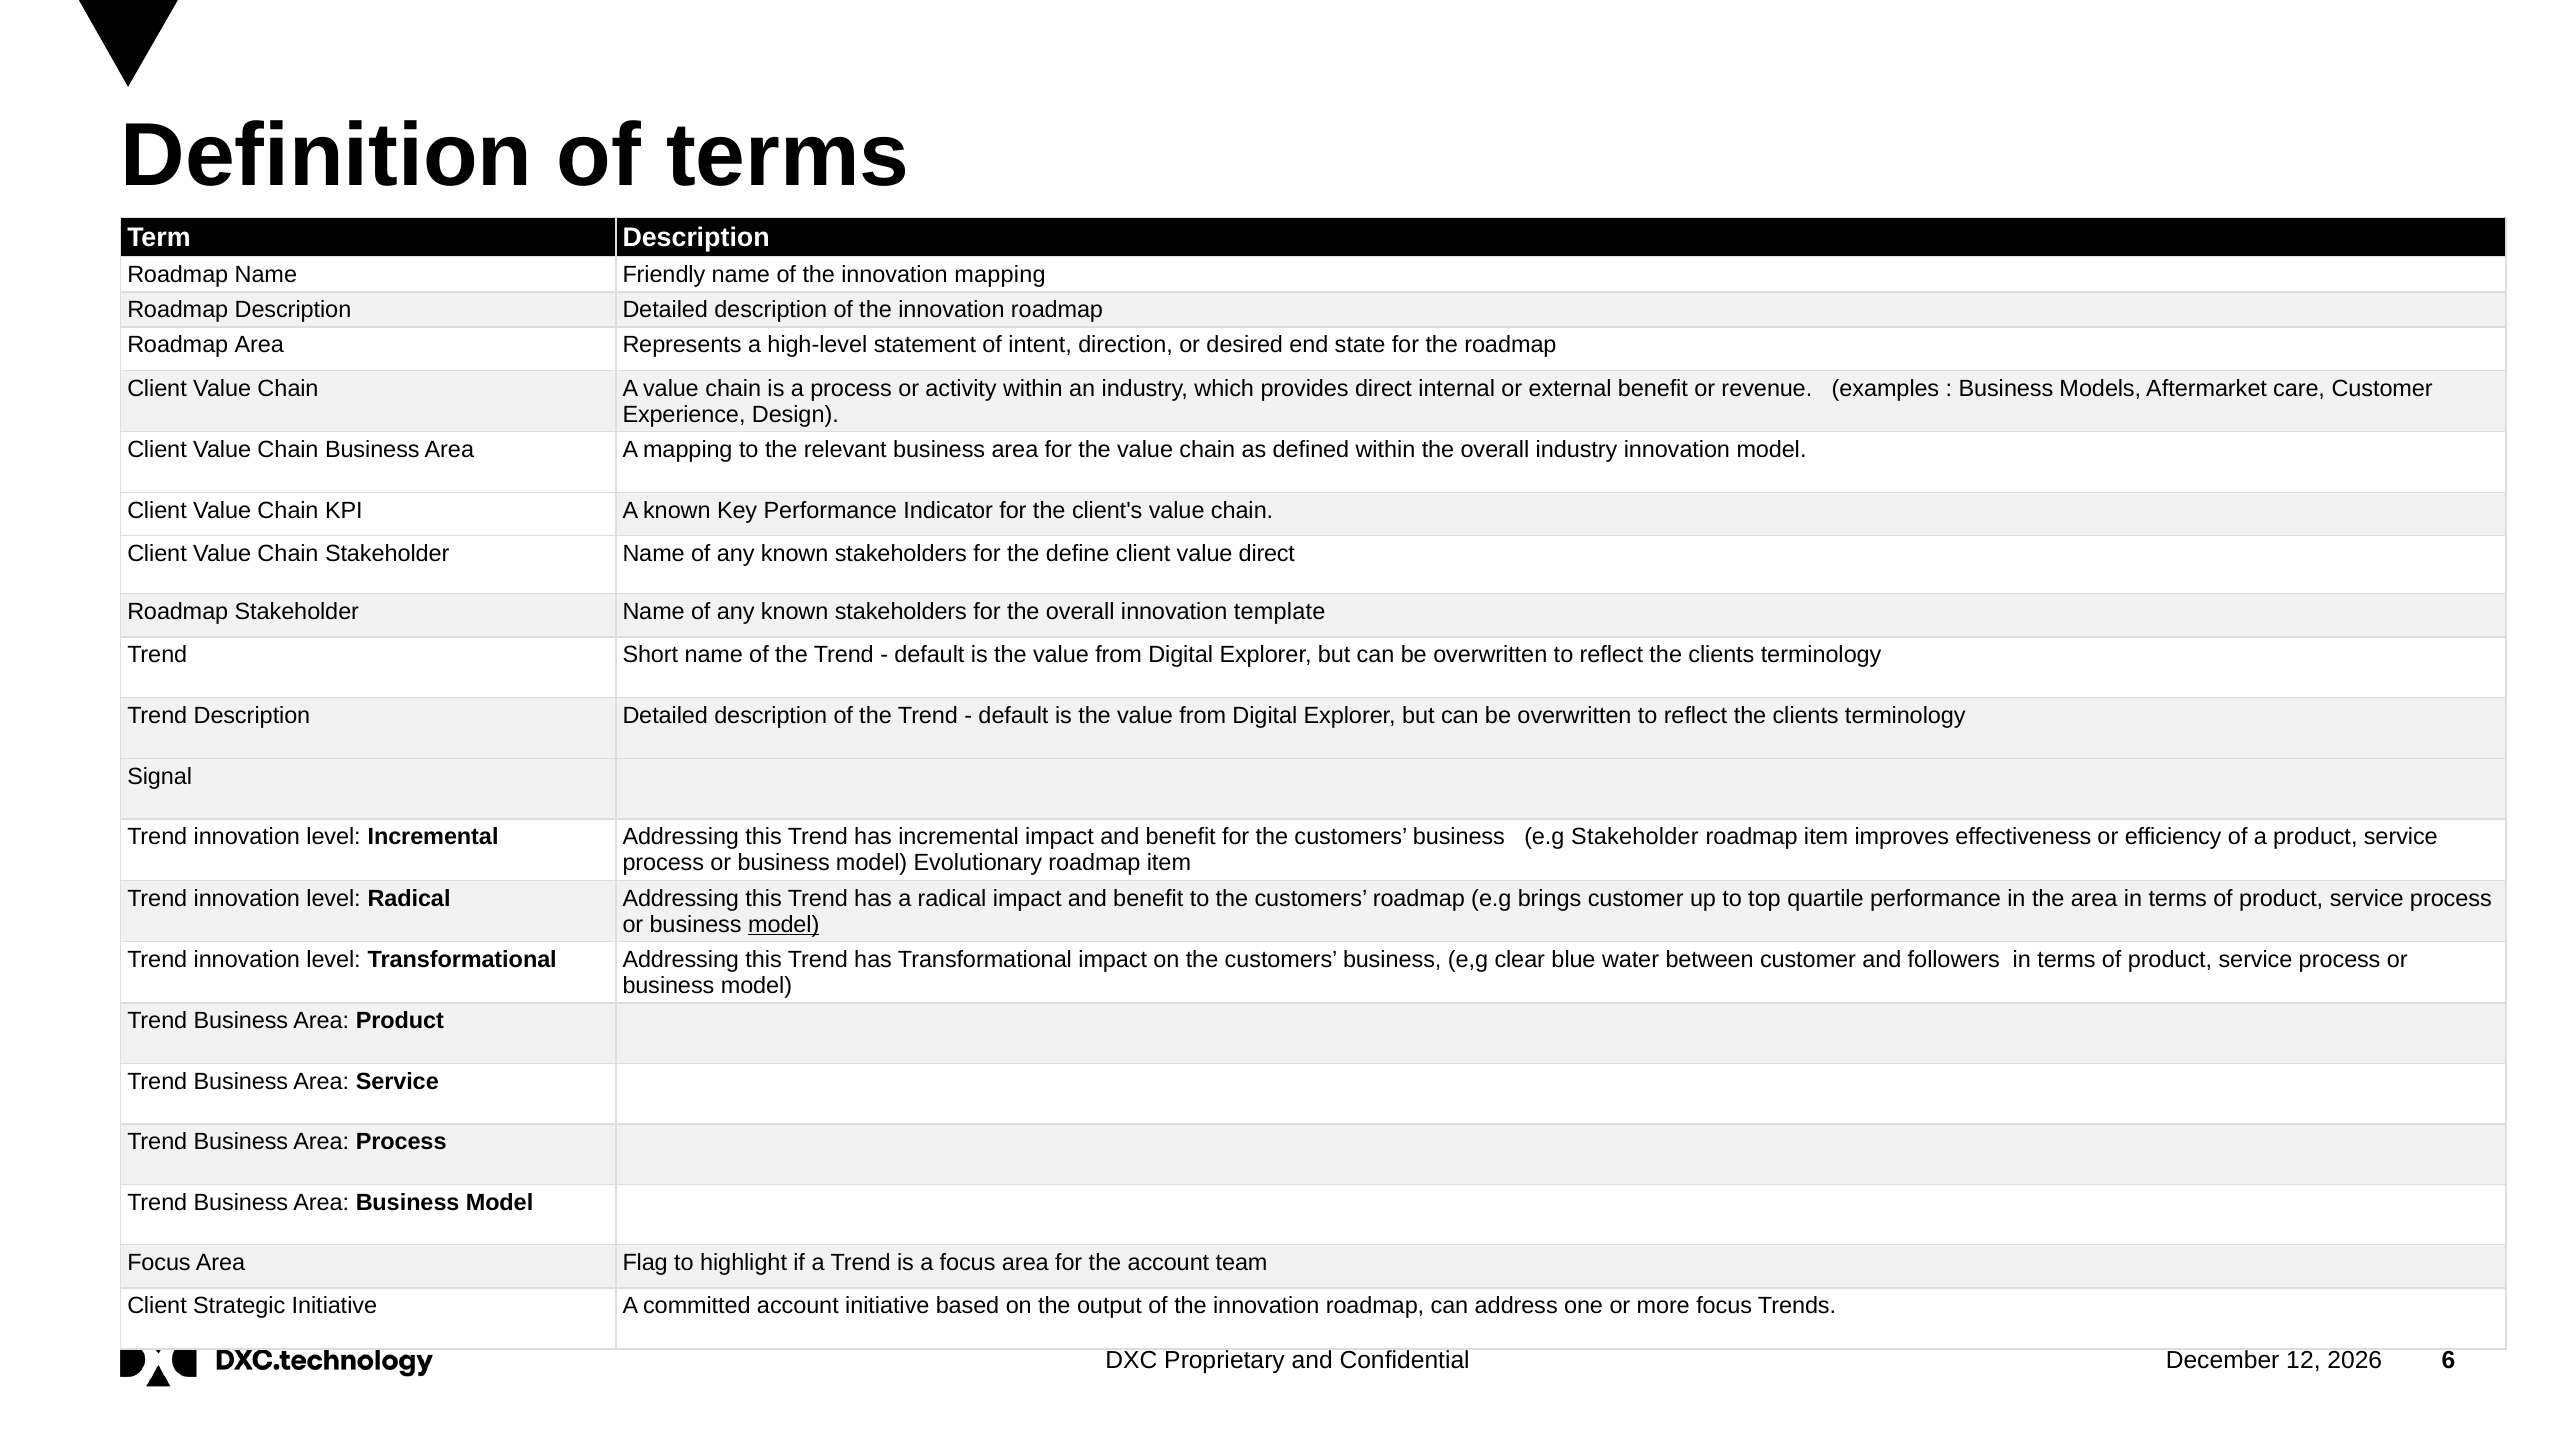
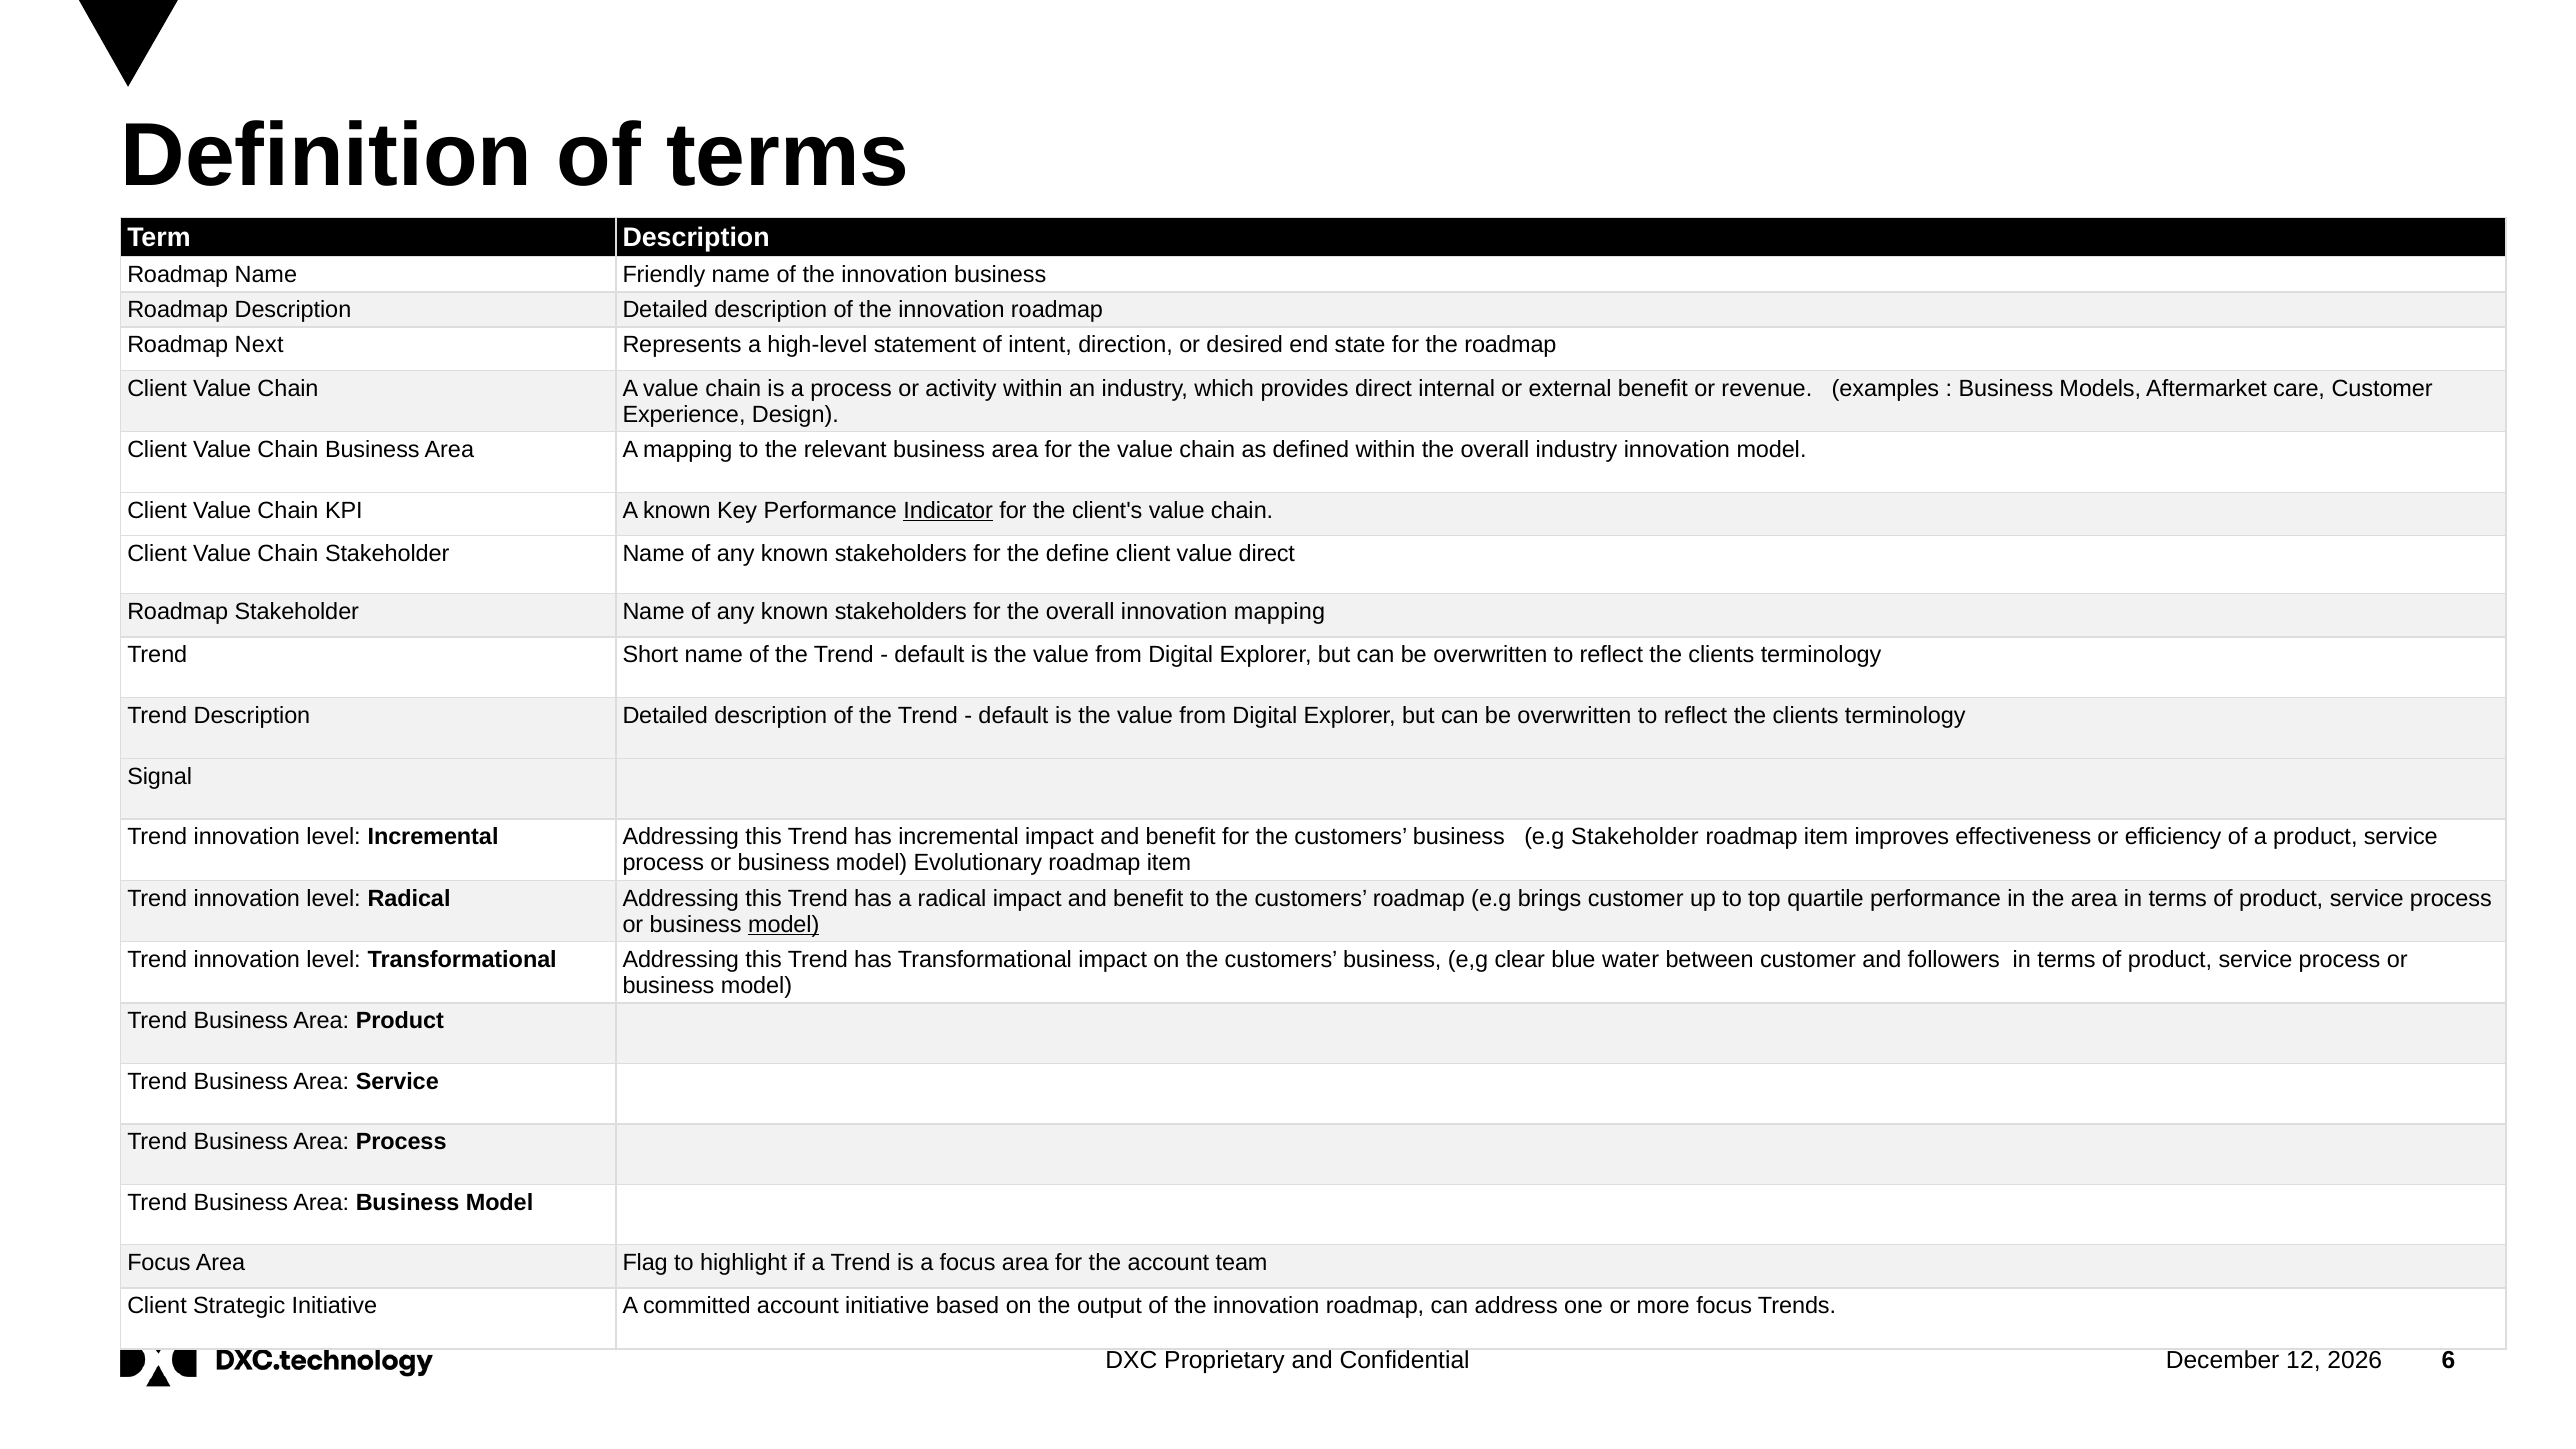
innovation mapping: mapping -> business
Roadmap Area: Area -> Next
Indicator underline: none -> present
innovation template: template -> mapping
